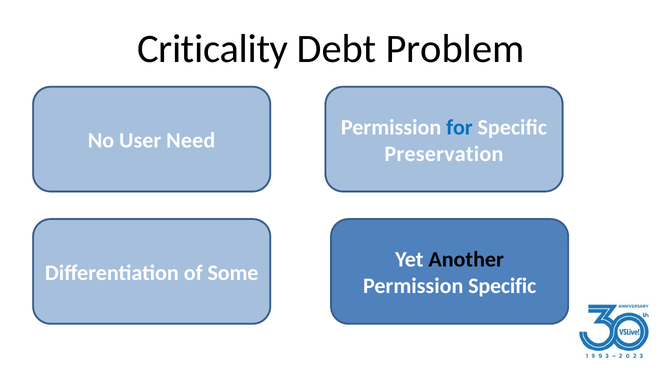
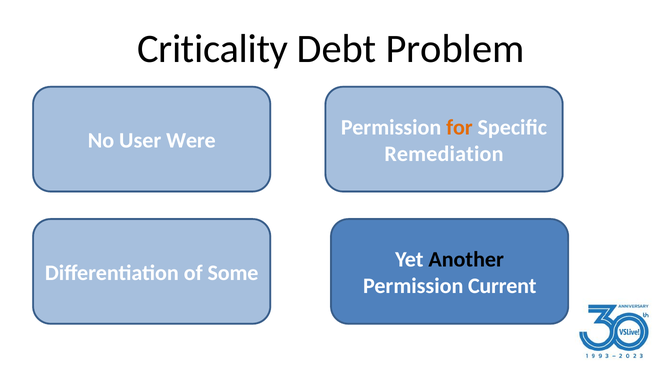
for colour: blue -> orange
Need: Need -> Were
Preservation: Preservation -> Remediation
Permission Specific: Specific -> Current
